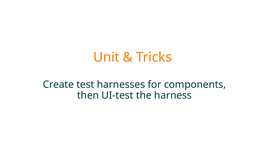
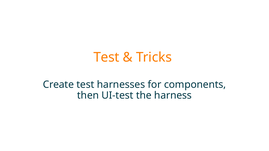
Unit at (106, 57): Unit -> Test
